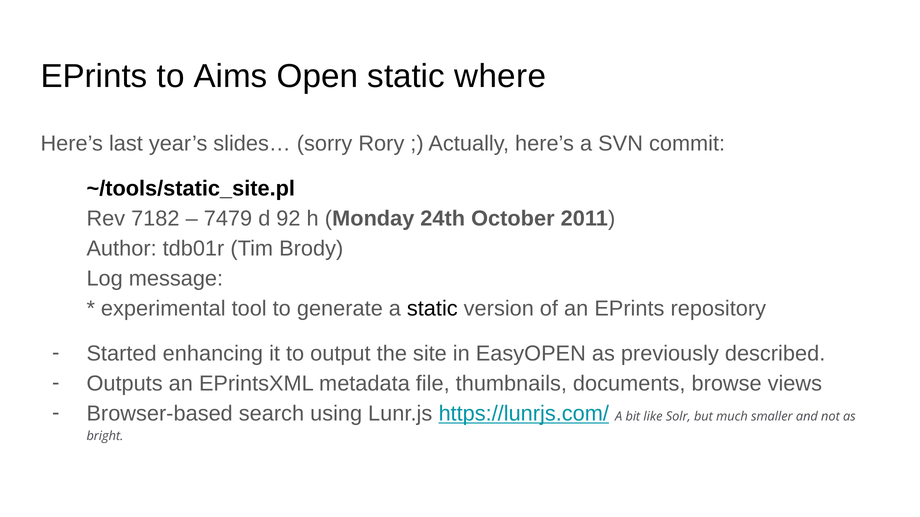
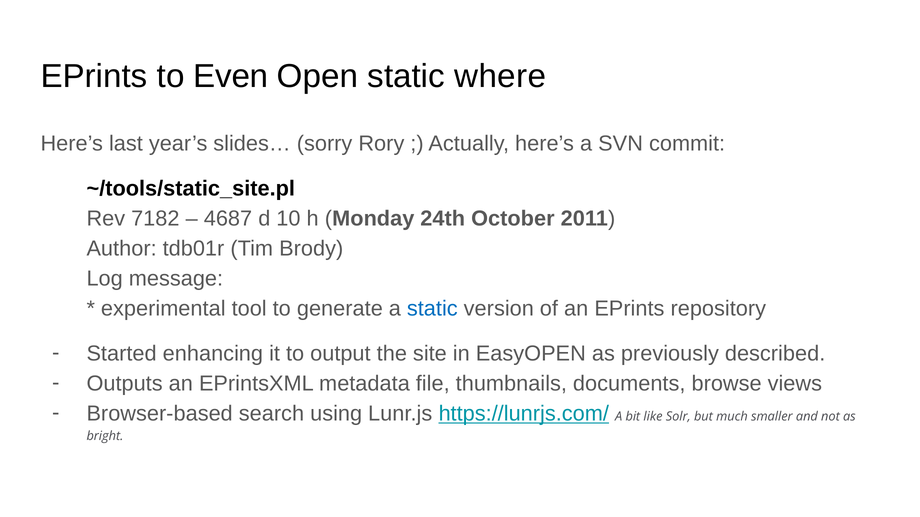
Aims: Aims -> Even
7479: 7479 -> 4687
92: 92 -> 10
static at (432, 309) colour: black -> blue
